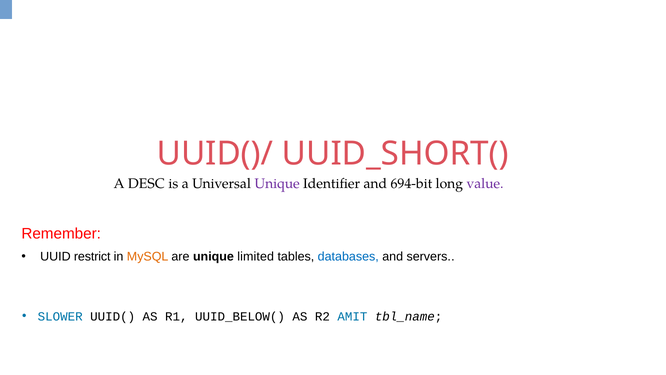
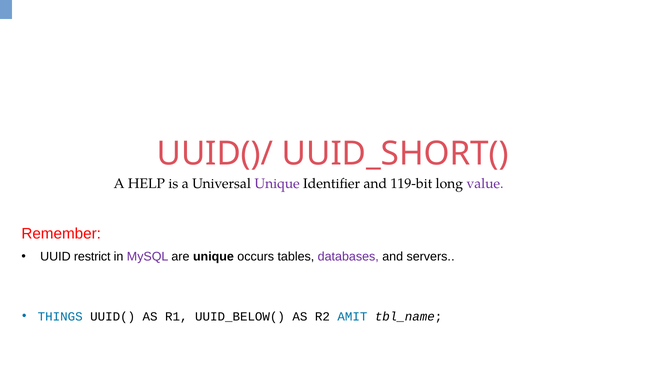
DESC: DESC -> HELP
694-bit: 694-bit -> 119-bit
MySQL colour: orange -> purple
limited: limited -> occurs
databases colour: blue -> purple
SLOWER: SLOWER -> THINGS
